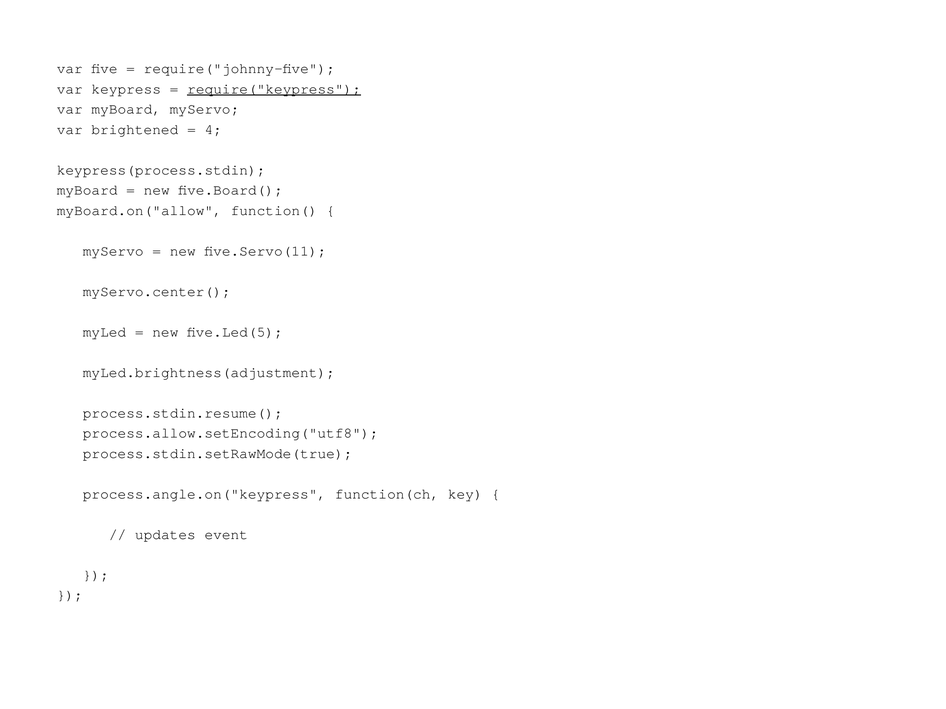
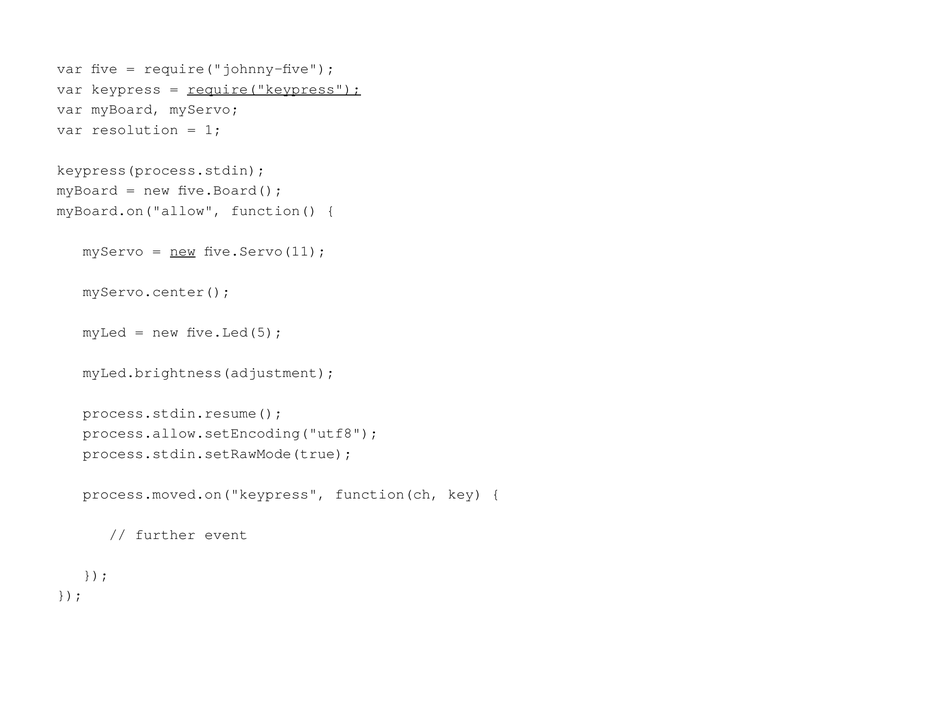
brightened: brightened -> resolution
4: 4 -> 1
new at (183, 251) underline: none -> present
process.angle.on("keypress: process.angle.on("keypress -> process.moved.on("keypress
updates: updates -> further
